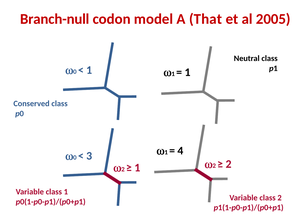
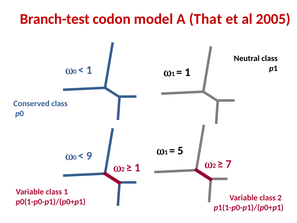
Branch-null: Branch-null -> Branch-test
4: 4 -> 5
3: 3 -> 9
2 at (229, 164): 2 -> 7
